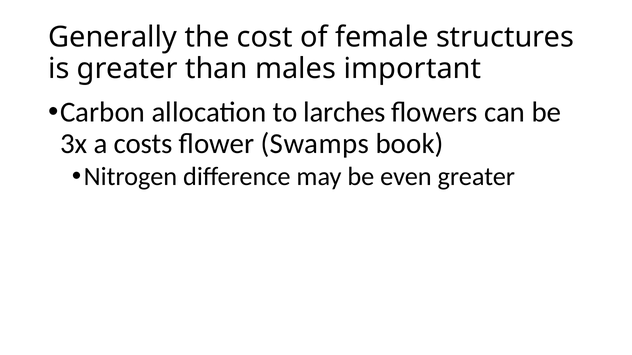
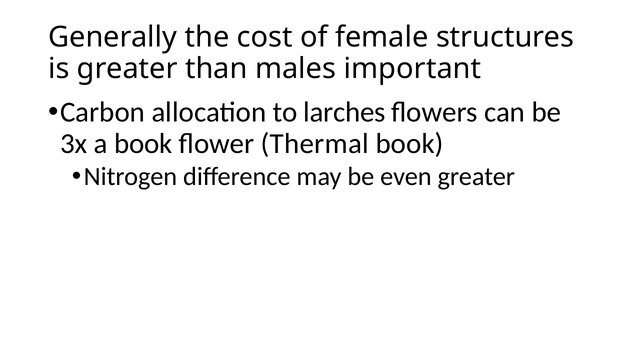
a costs: costs -> book
Swamps: Swamps -> Thermal
